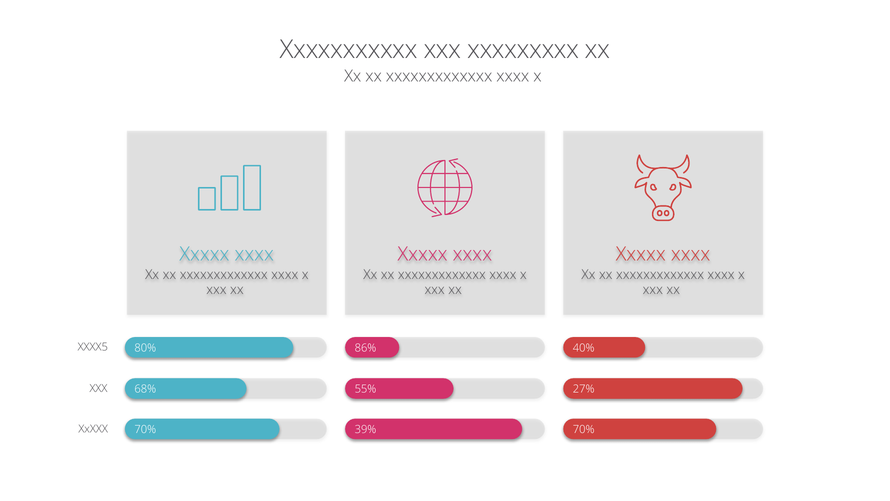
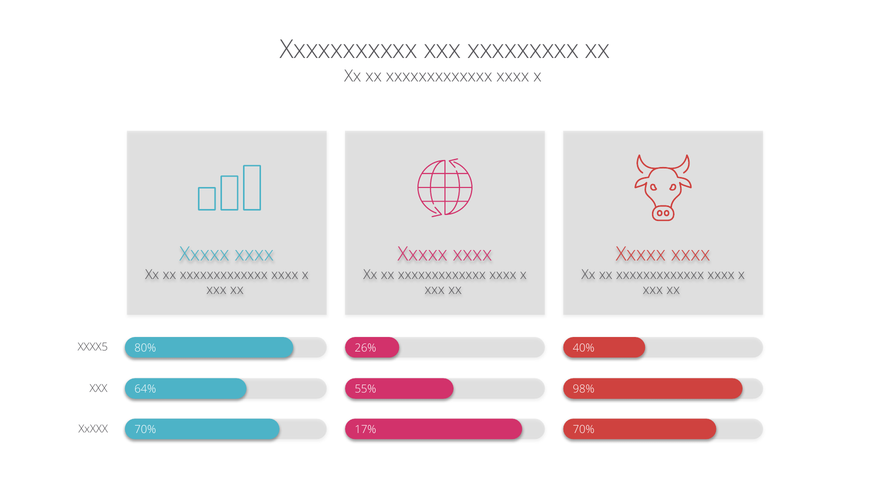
86%: 86% -> 26%
68%: 68% -> 64%
27%: 27% -> 98%
39%: 39% -> 17%
